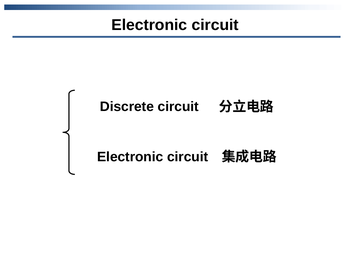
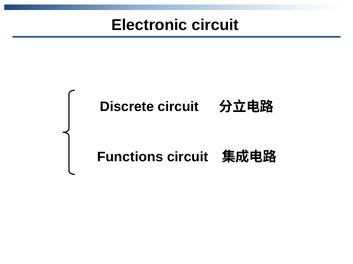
Electronic at (130, 157): Electronic -> Functions
